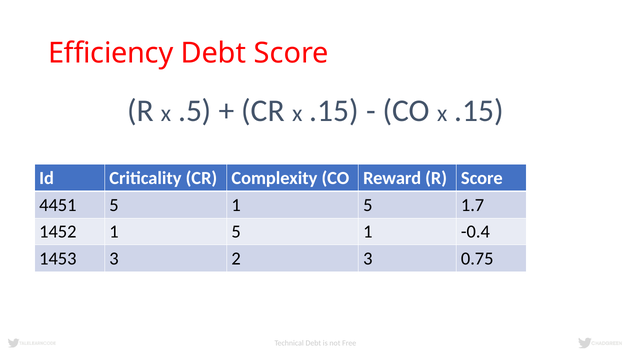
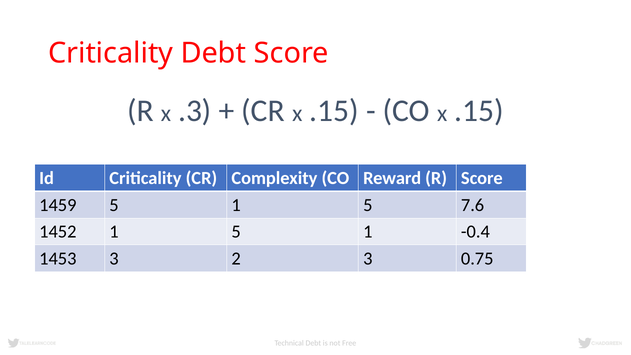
Efficiency at (111, 53): Efficiency -> Criticality
.5: .5 -> .3
4451: 4451 -> 1459
1.7: 1.7 -> 7.6
